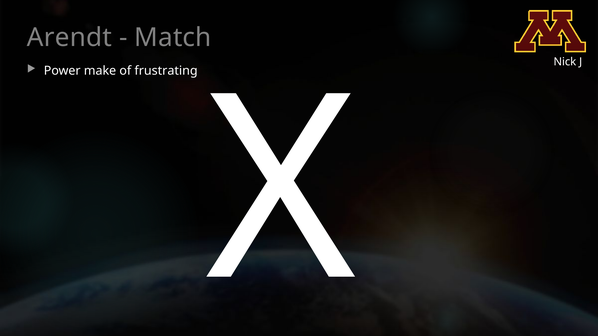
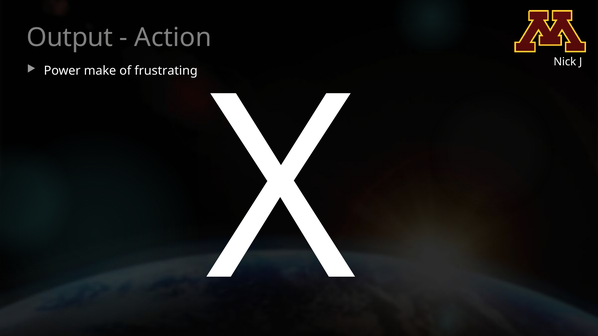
Arendt: Arendt -> Output
Match: Match -> Action
